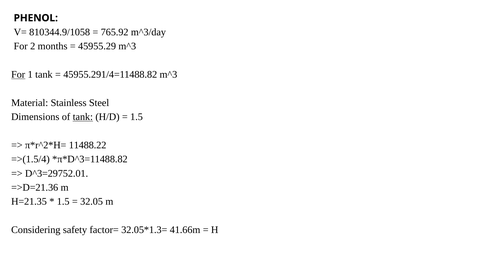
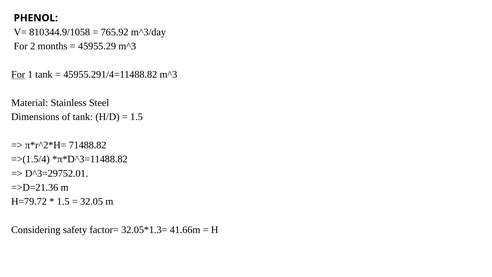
tank at (83, 117) underline: present -> none
11488.22: 11488.22 -> 71488.82
H=21.35: H=21.35 -> H=79.72
